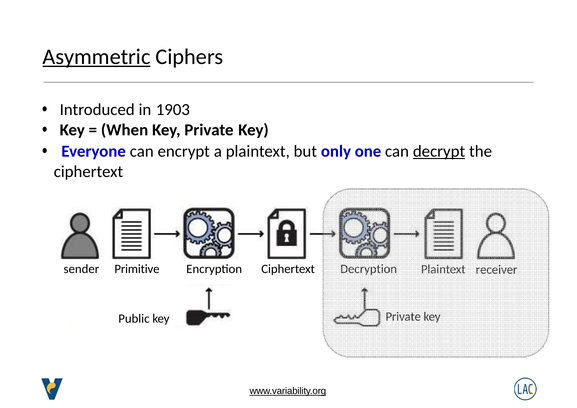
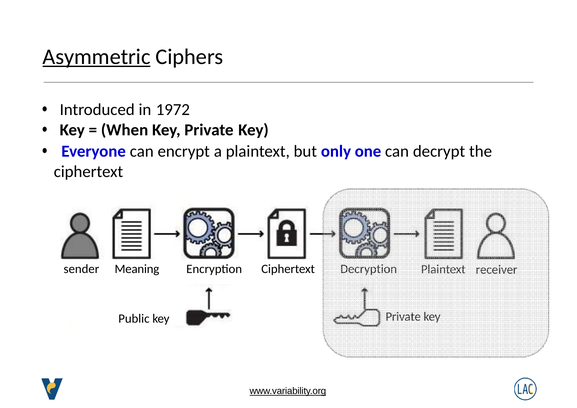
1903: 1903 -> 1972
decrypt underline: present -> none
Primitive: Primitive -> Meaning
